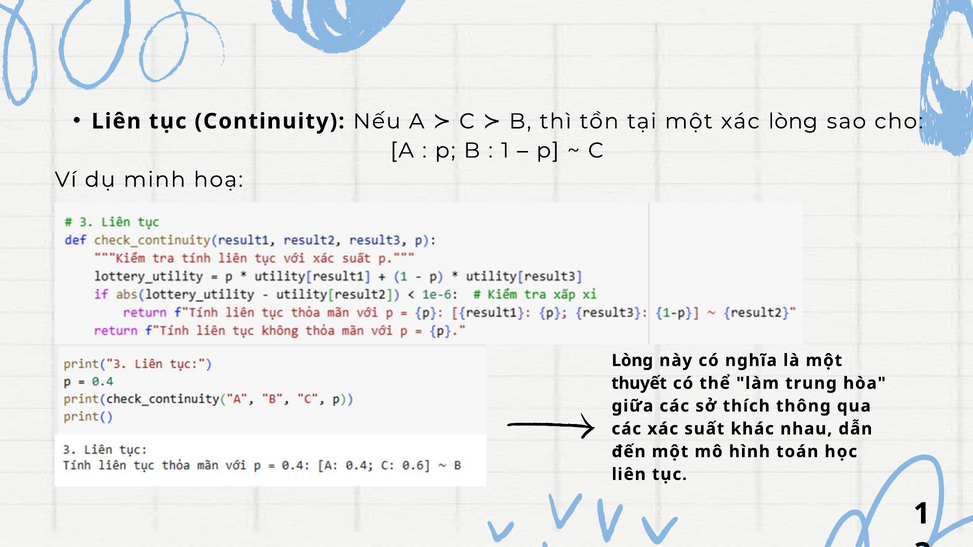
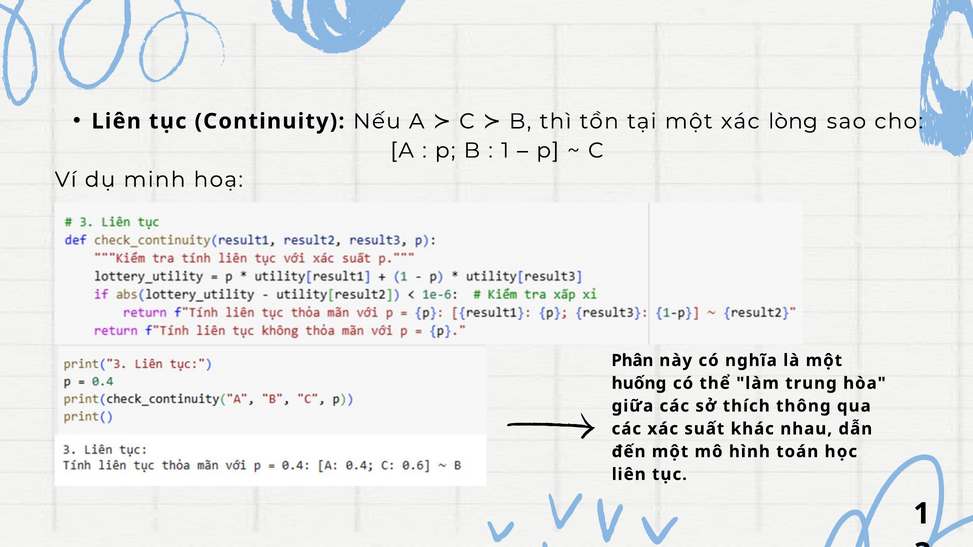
Lòng at (632, 361): Lòng -> Phân
thuyết: thuyết -> huống
